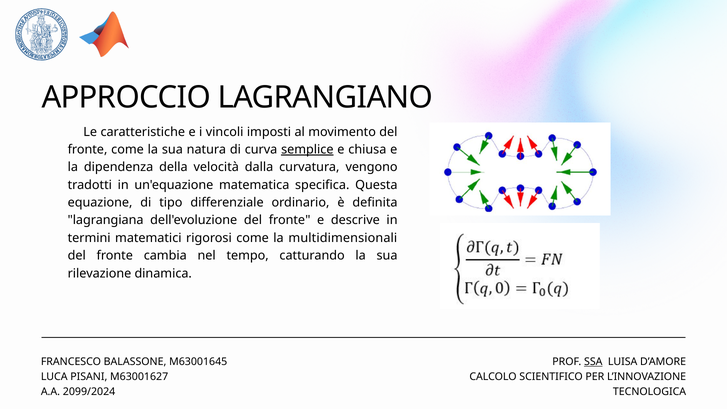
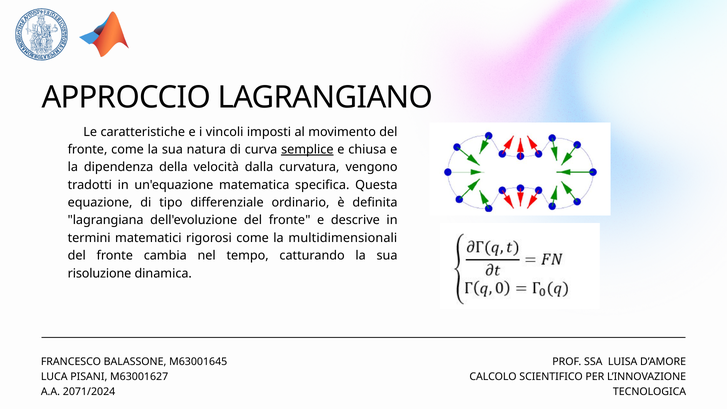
rilevazione: rilevazione -> risoluzione
SSA underline: present -> none
2099/2024: 2099/2024 -> 2071/2024
